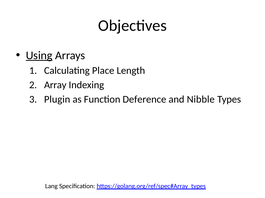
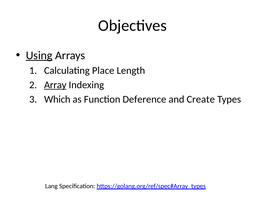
Array underline: none -> present
Plugin: Plugin -> Which
Nibble: Nibble -> Create
